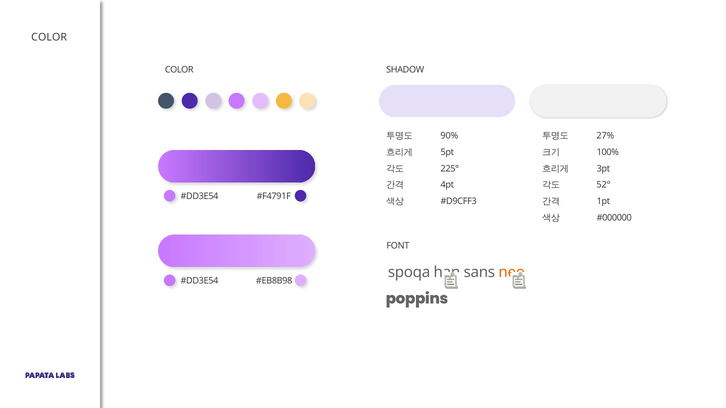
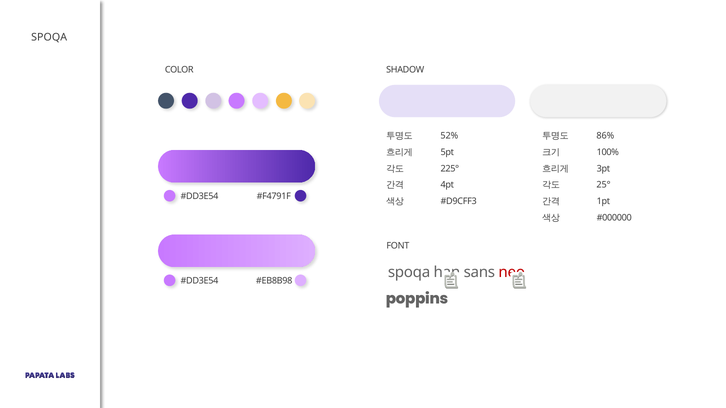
COLOR at (49, 37): COLOR -> SPOQA
90%: 90% -> 52%
27%: 27% -> 86%
52°: 52° -> 25°
neo colour: orange -> red
